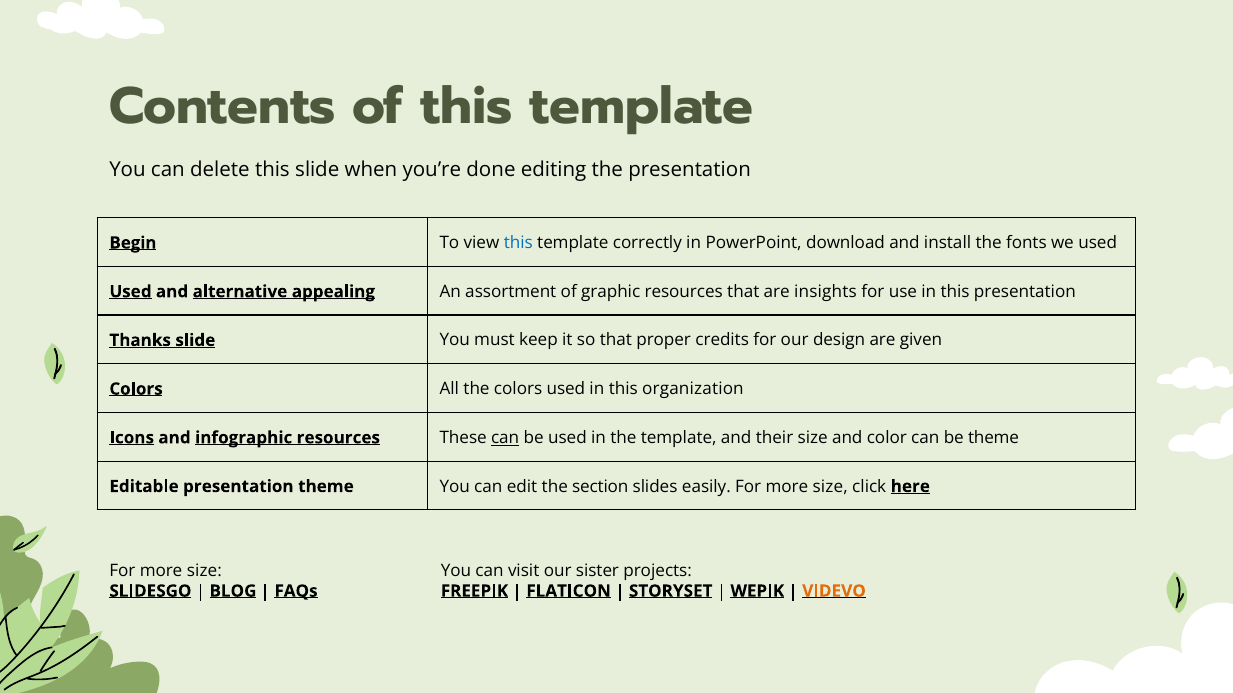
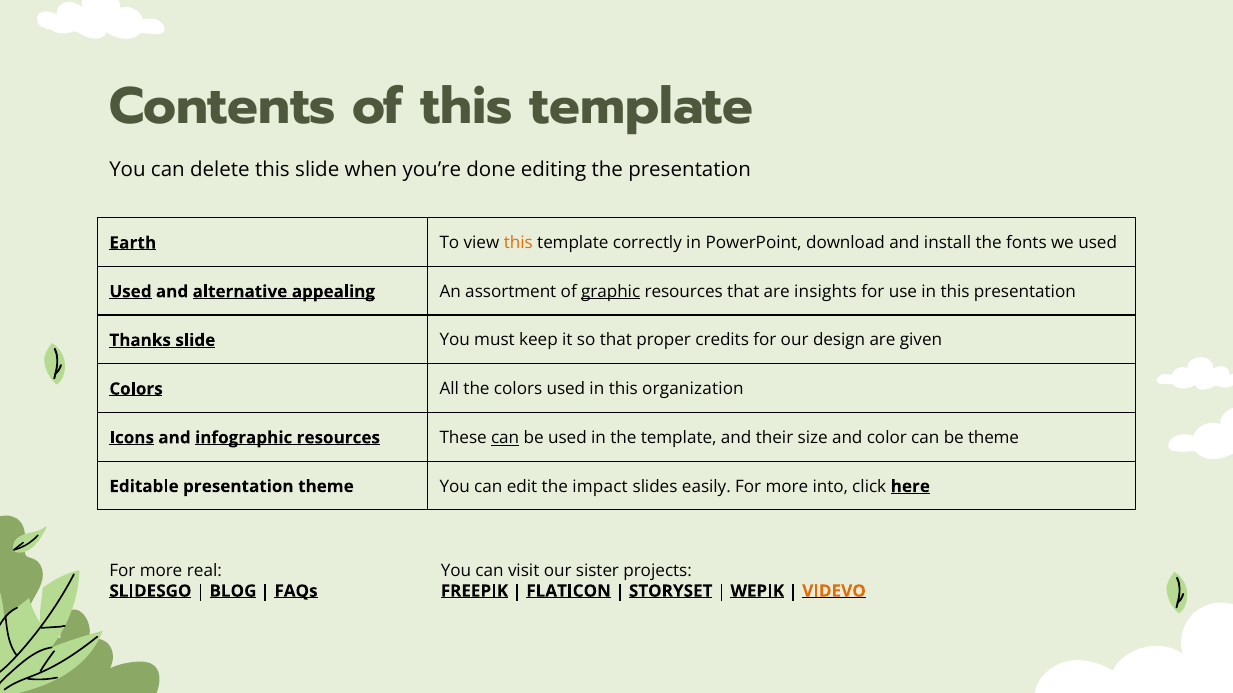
Begin: Begin -> Earth
this at (518, 243) colour: blue -> orange
graphic underline: none -> present
section: section -> impact
easily For more size: size -> into
size at (204, 571): size -> real
